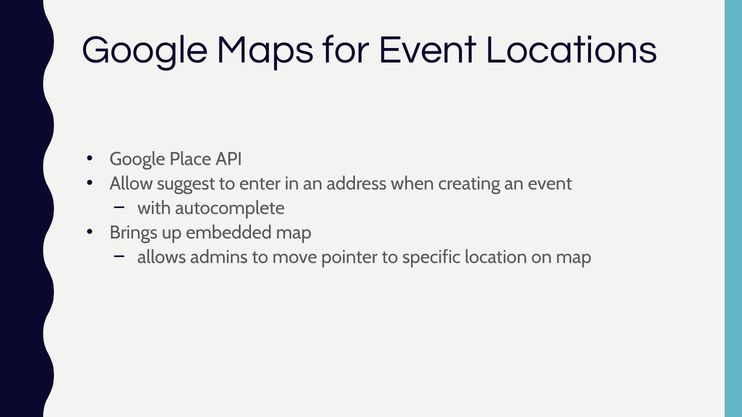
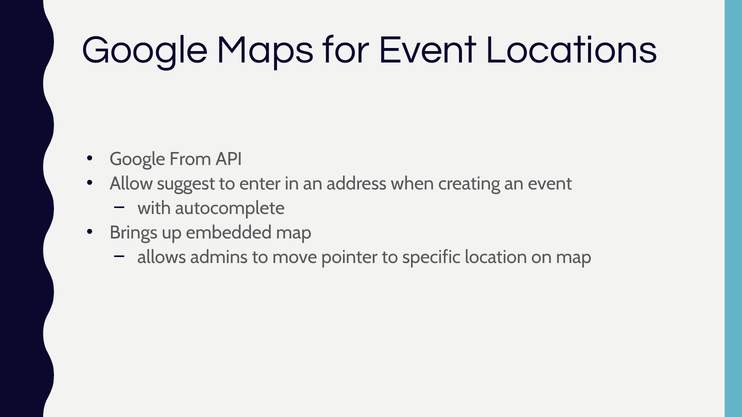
Place: Place -> From
